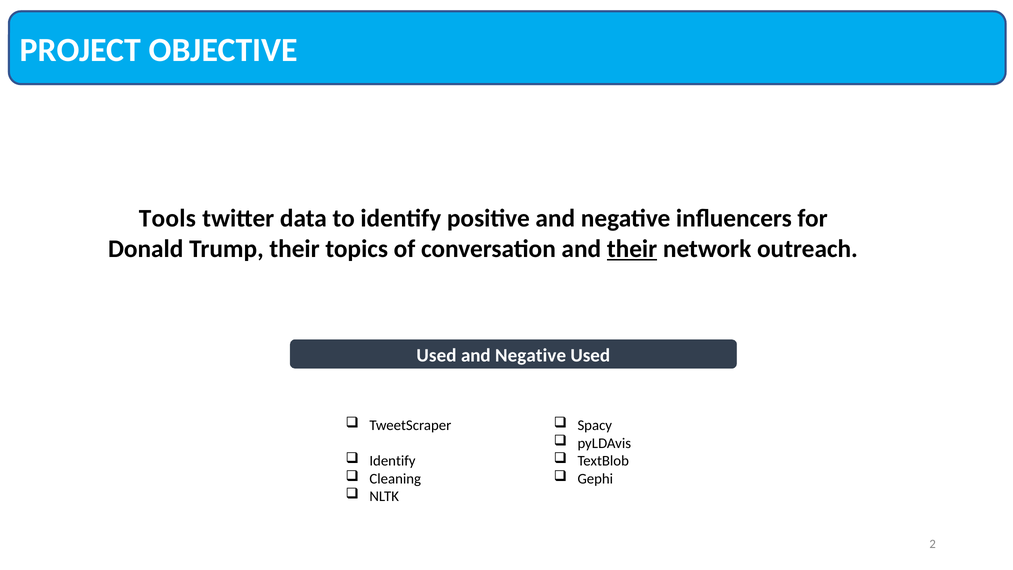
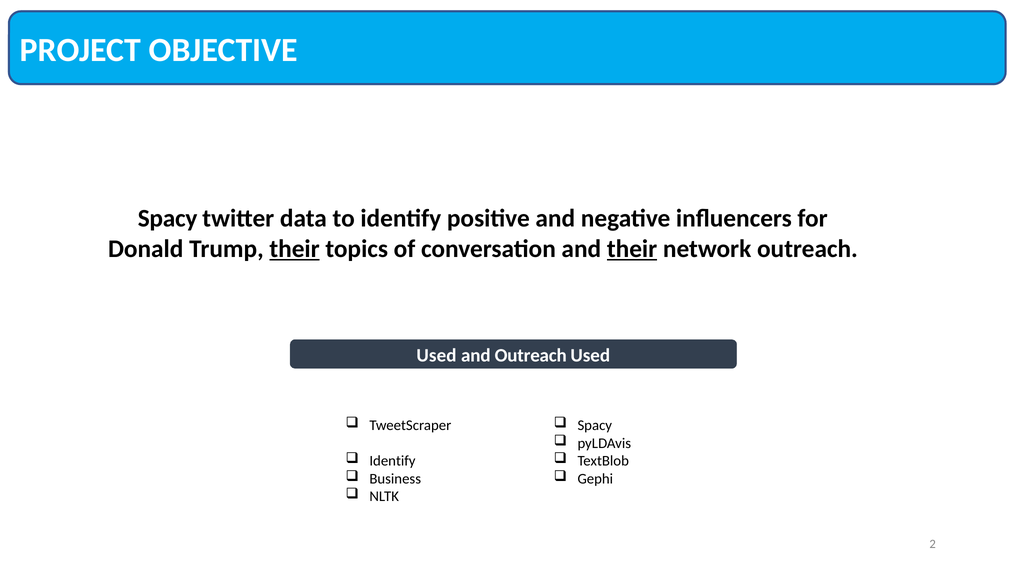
Tools at (167, 218): Tools -> Spacy
their at (295, 249) underline: none -> present
Negative at (531, 355): Negative -> Outreach
Cleaning: Cleaning -> Business
